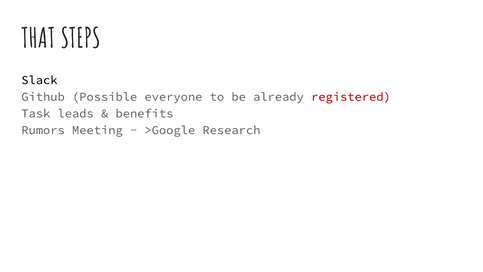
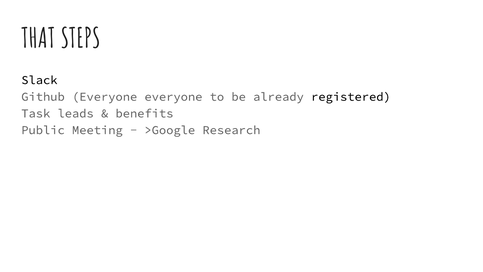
Github Possible: Possible -> Everyone
registered colour: red -> black
Rumors: Rumors -> Public
